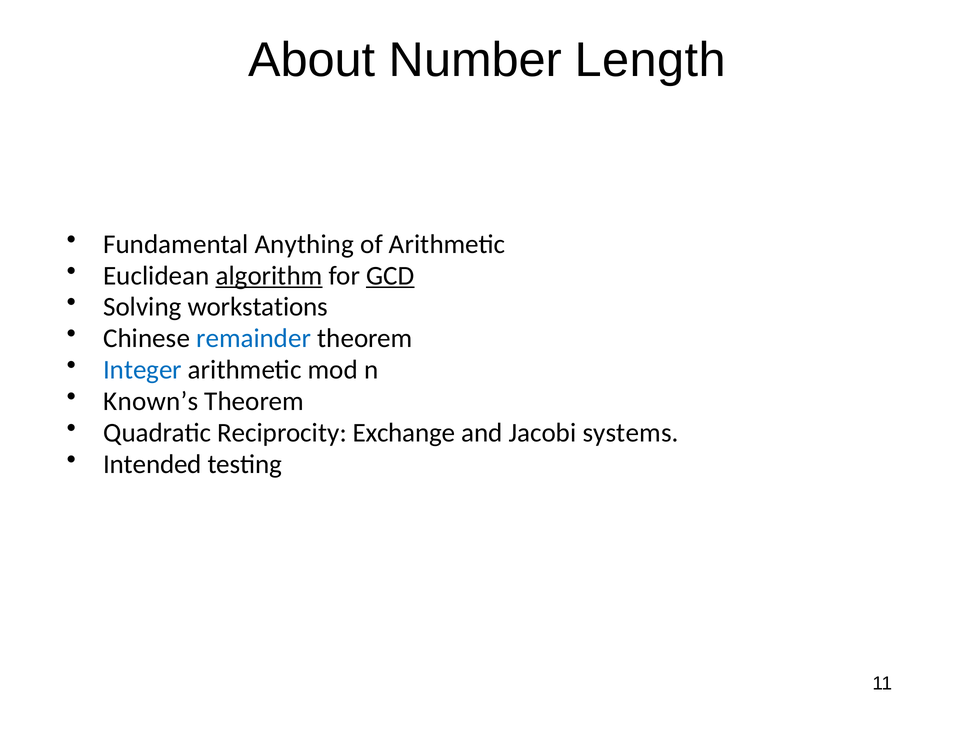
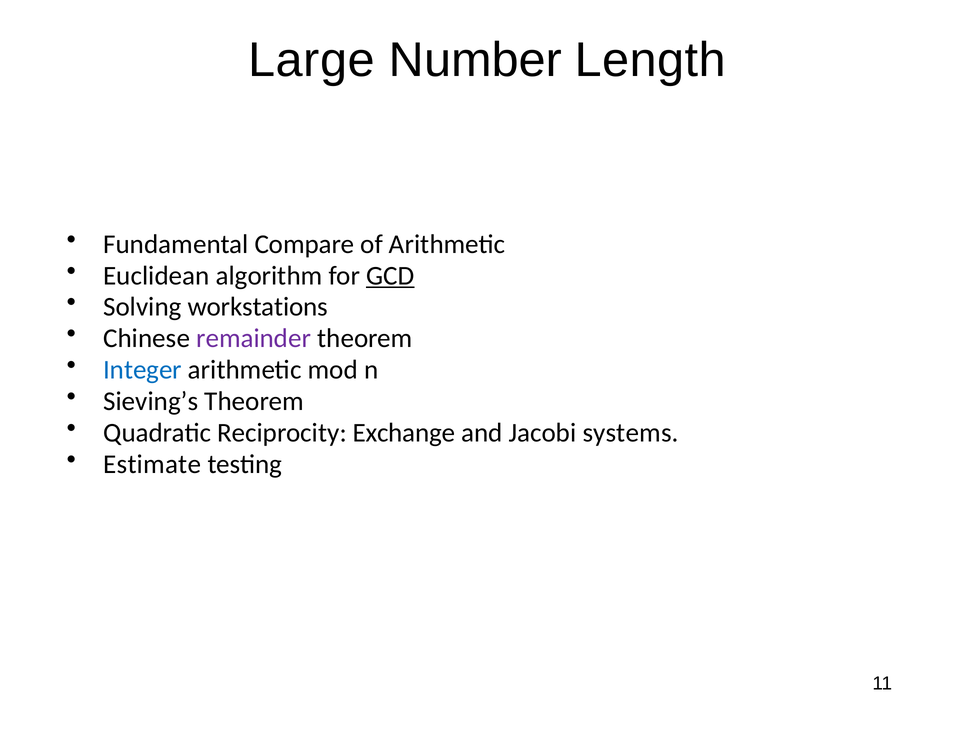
About: About -> Large
Anything: Anything -> Compare
algorithm underline: present -> none
remainder colour: blue -> purple
Known’s: Known’s -> Sieving’s
Intended: Intended -> Estimate
